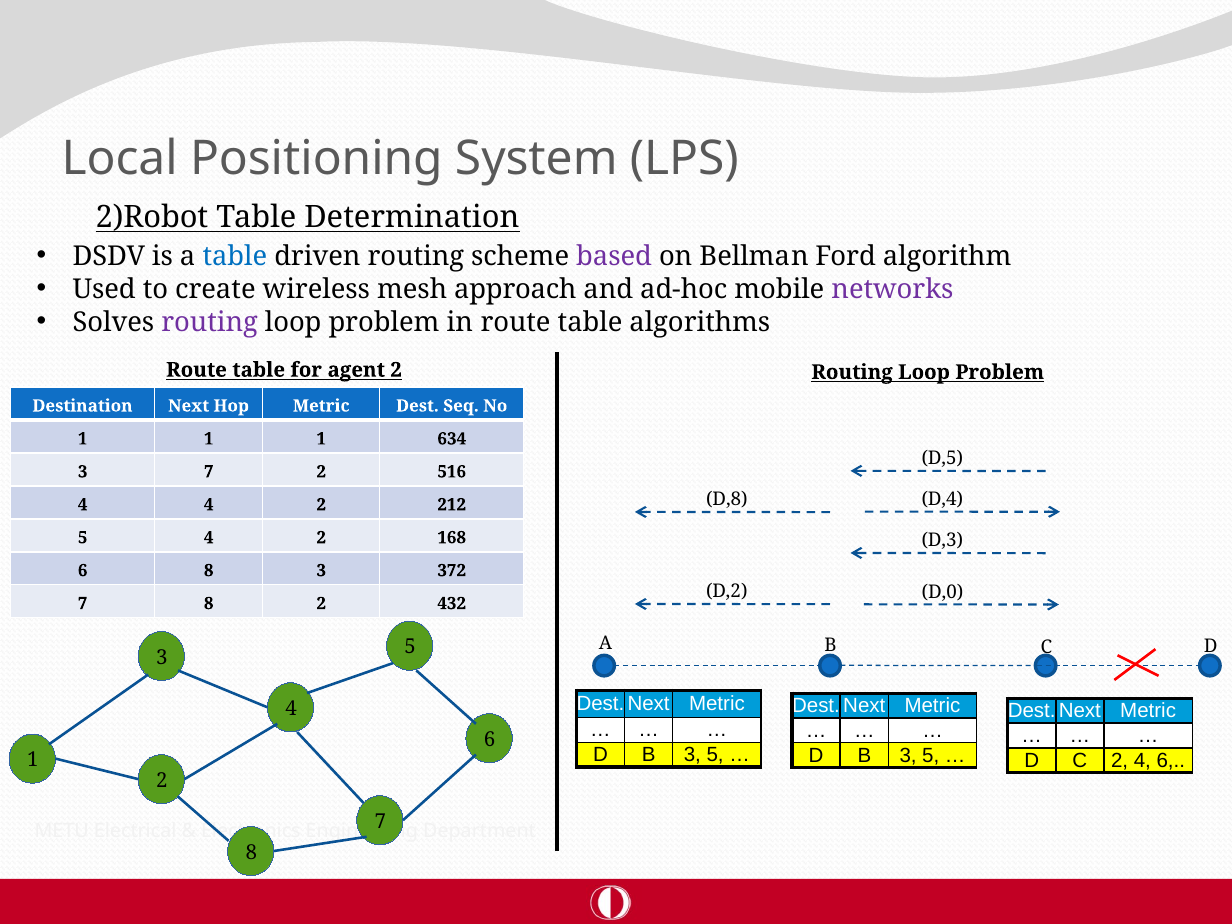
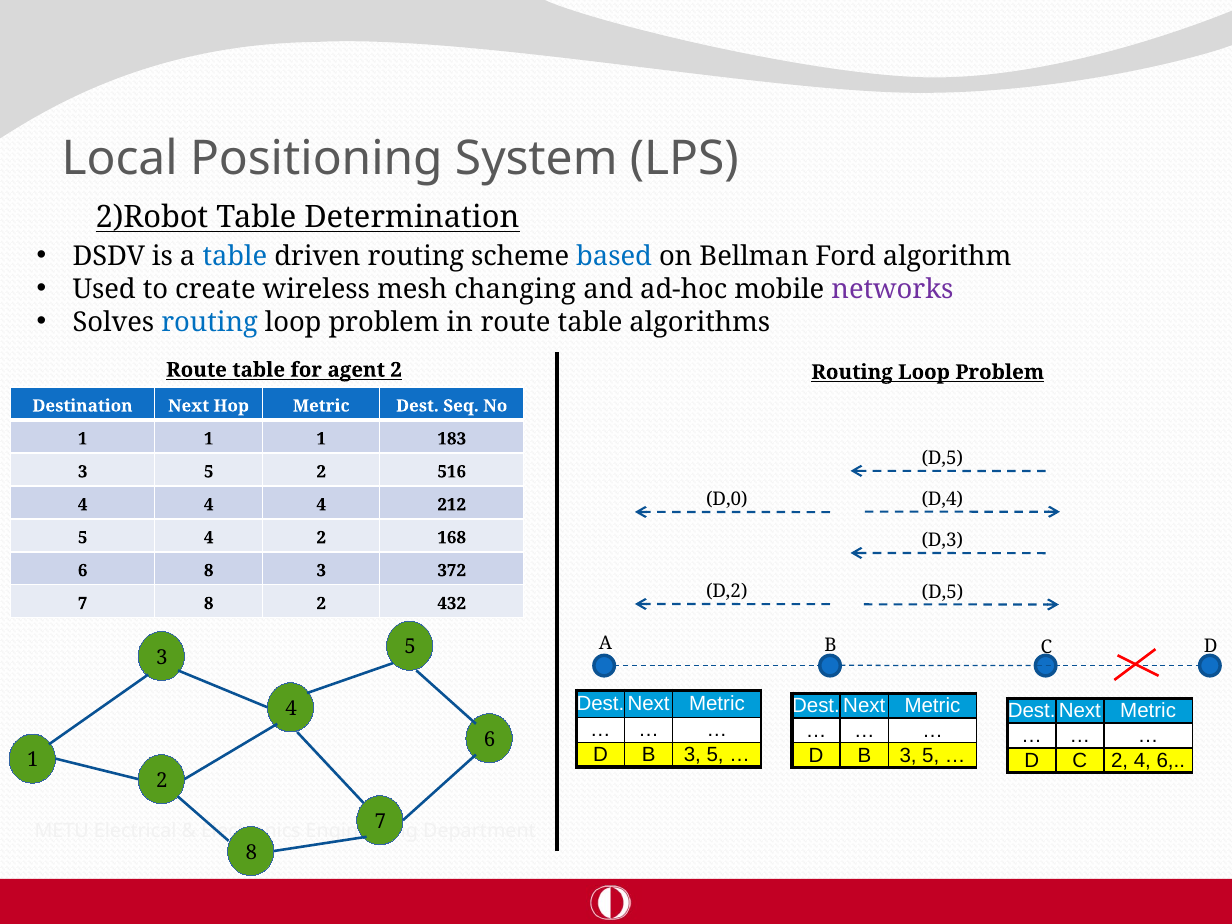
based colour: purple -> blue
approach: approach -> changing
routing at (210, 322) colour: purple -> blue
634: 634 -> 183
7 at (209, 472): 7 -> 5
D,8: D,8 -> D,0
4 4 2: 2 -> 4
D,2 D,0: D,0 -> D,5
